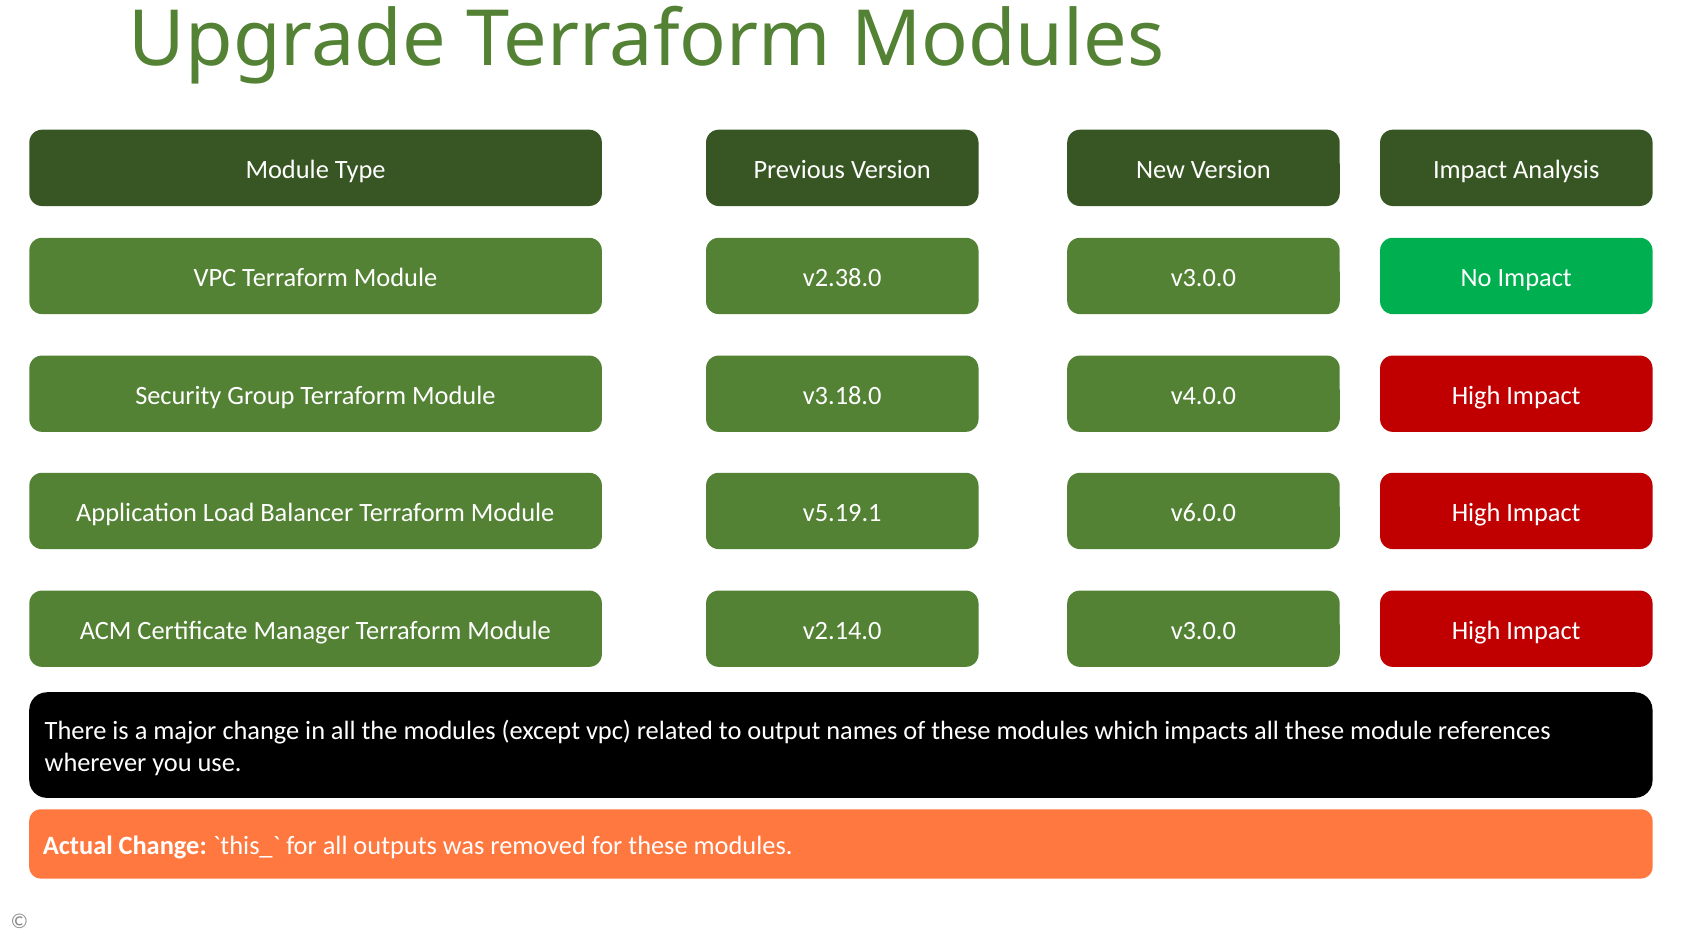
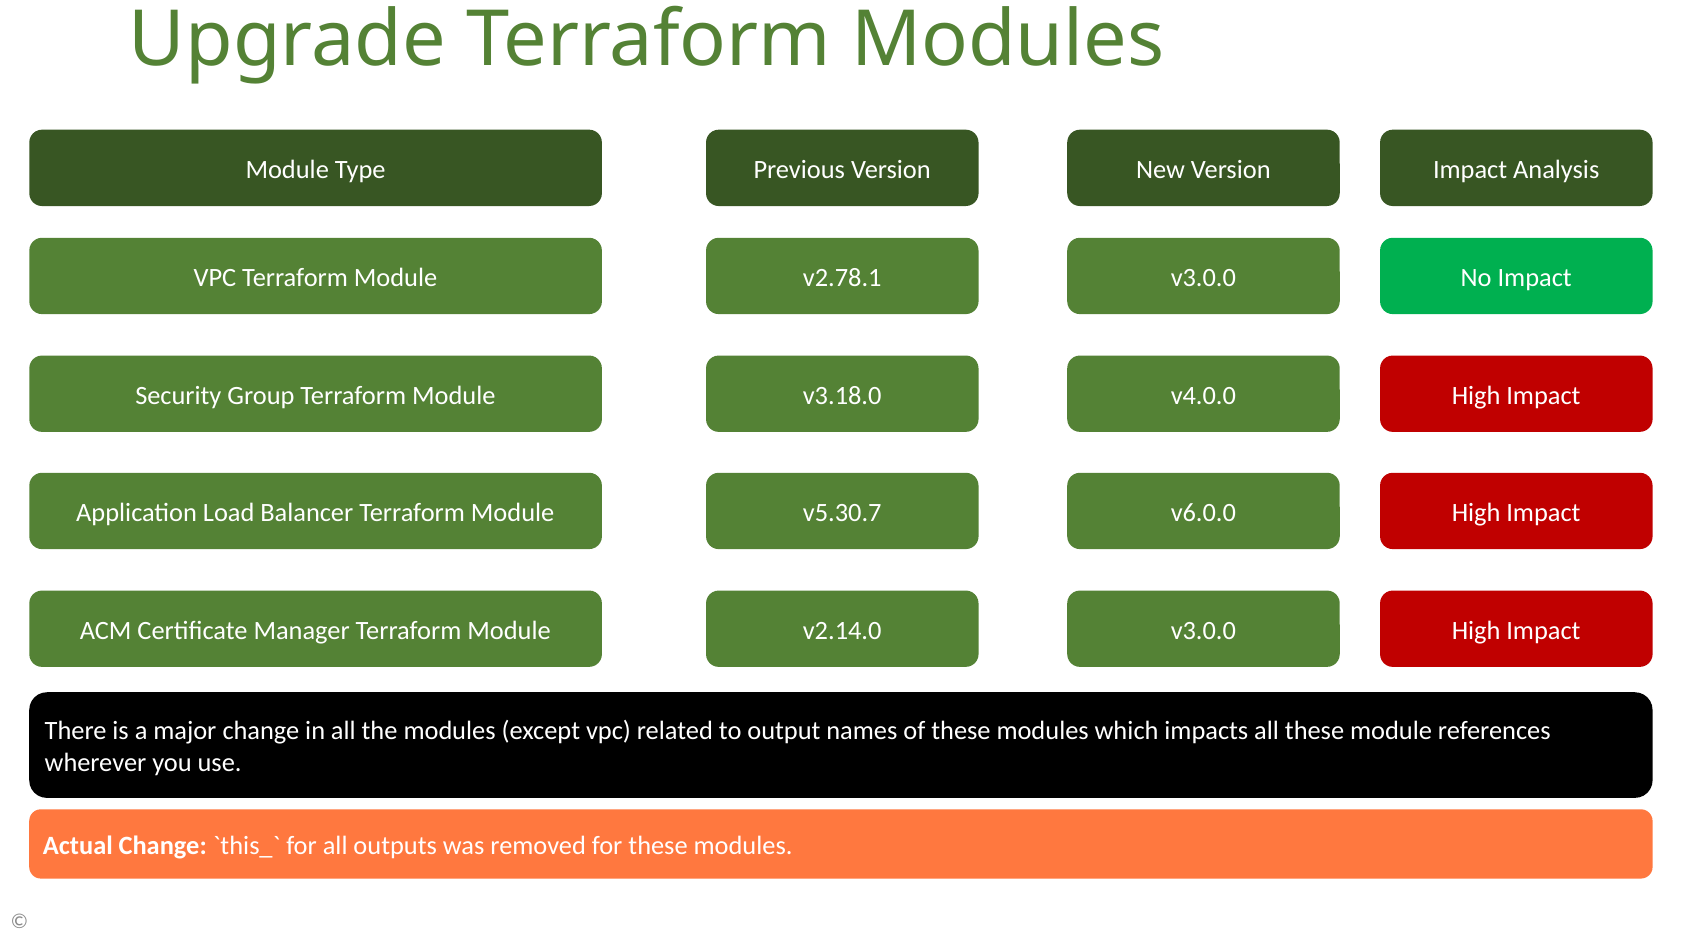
v2.38.0: v2.38.0 -> v2.78.1
v5.19.1: v5.19.1 -> v5.30.7
